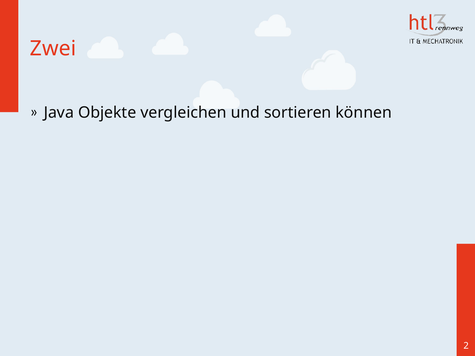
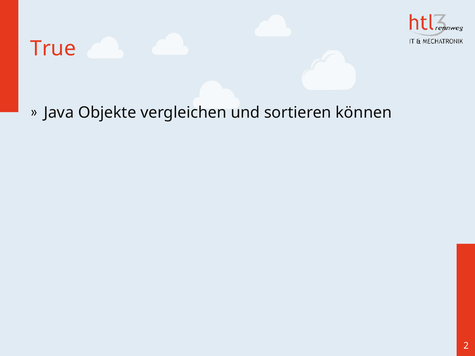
Zwei: Zwei -> True
